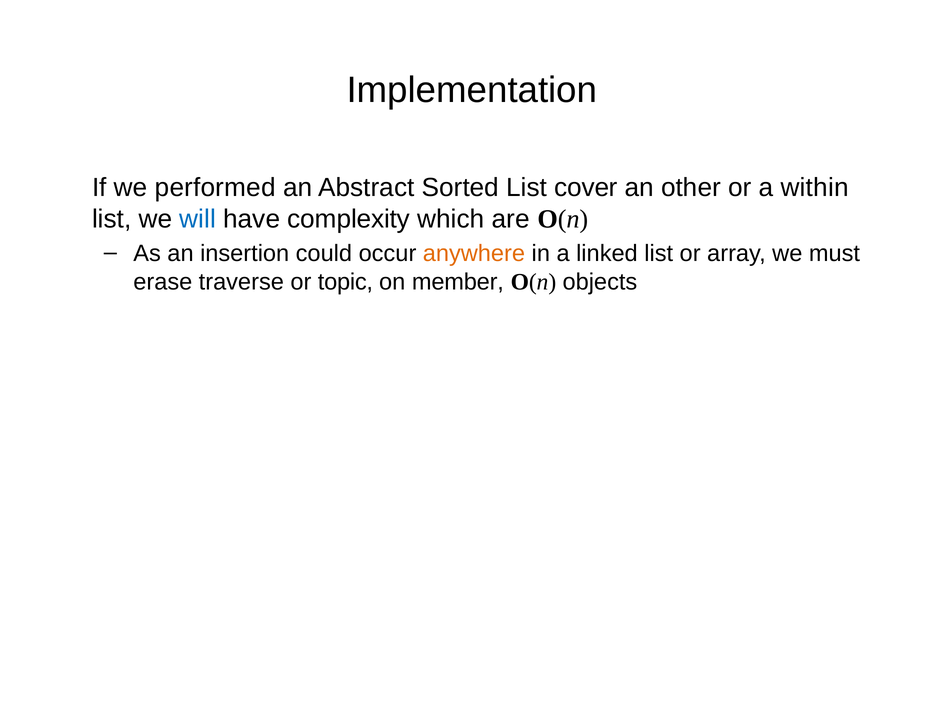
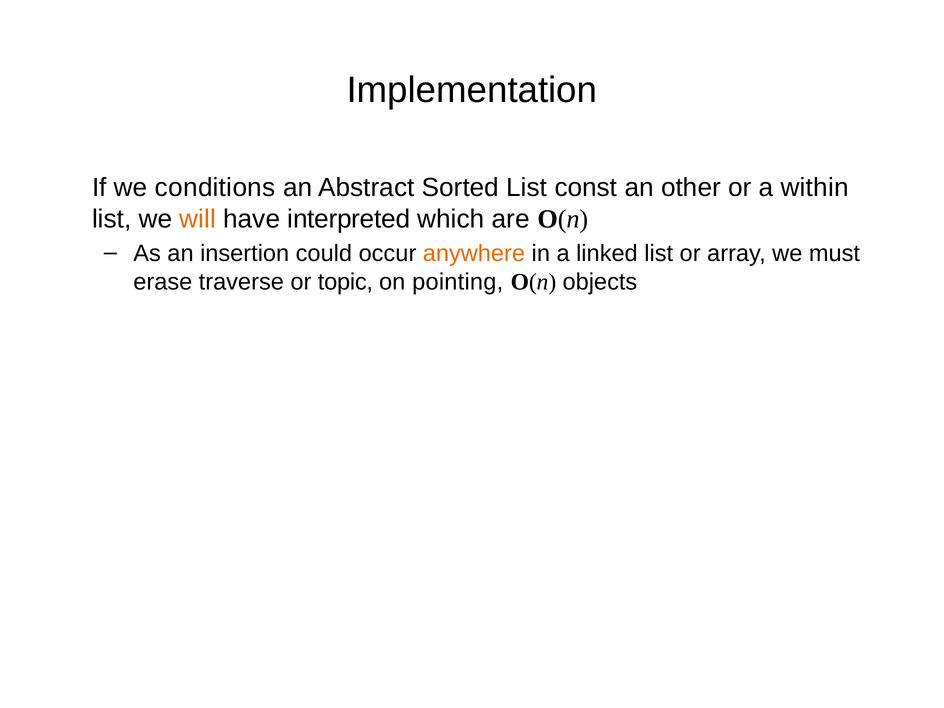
performed: performed -> conditions
cover: cover -> const
will colour: blue -> orange
complexity: complexity -> interpreted
member: member -> pointing
